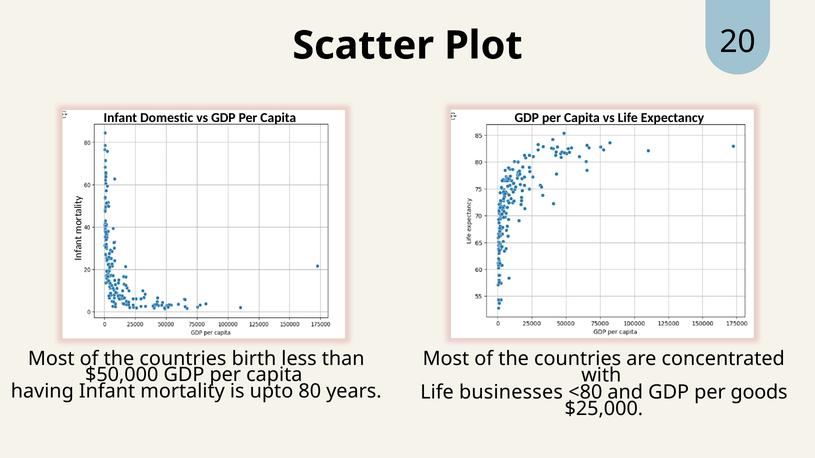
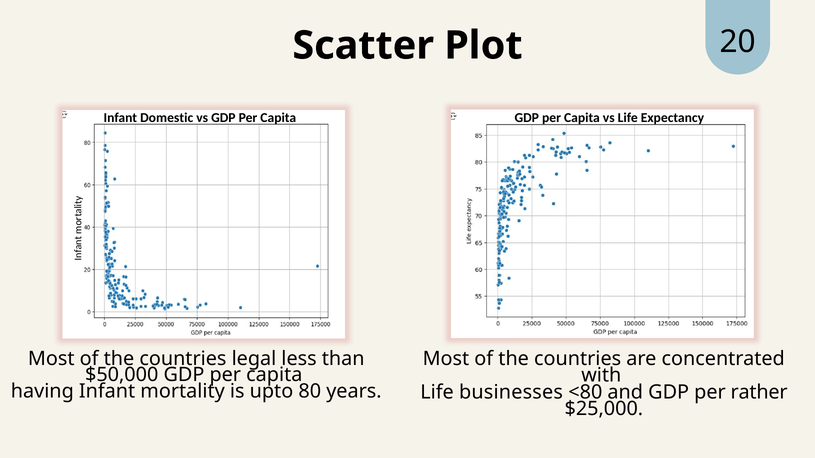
birth: birth -> legal
goods: goods -> rather
